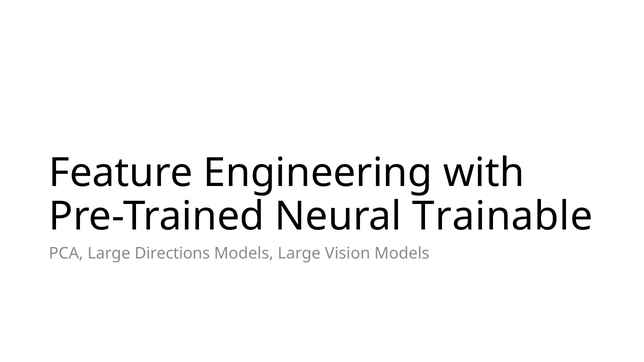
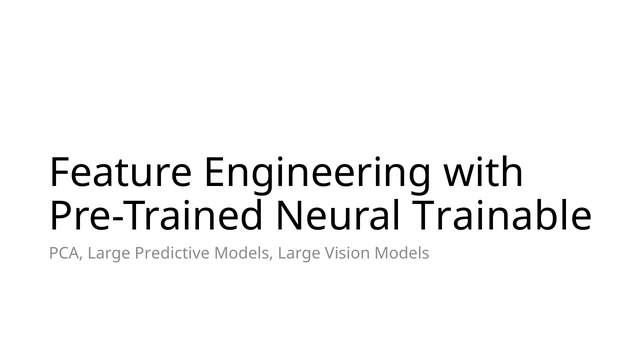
Directions: Directions -> Predictive
